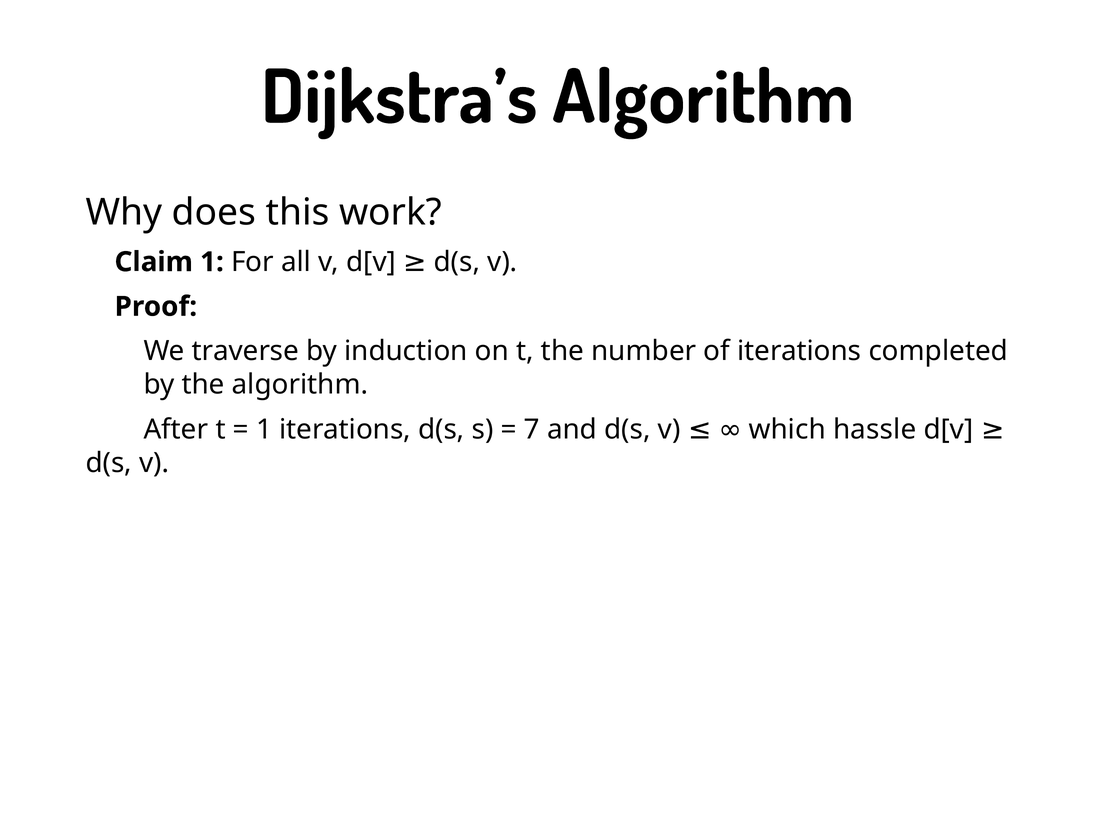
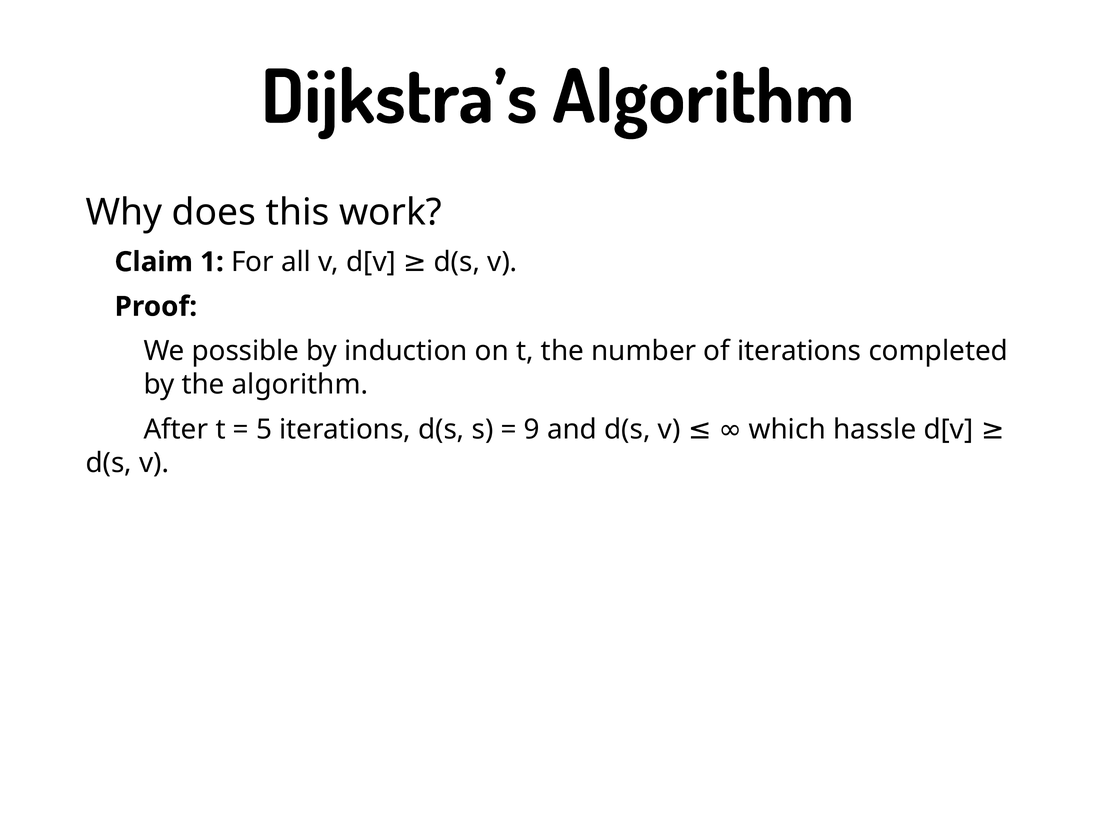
traverse: traverse -> possible
1 at (264, 429): 1 -> 5
7: 7 -> 9
